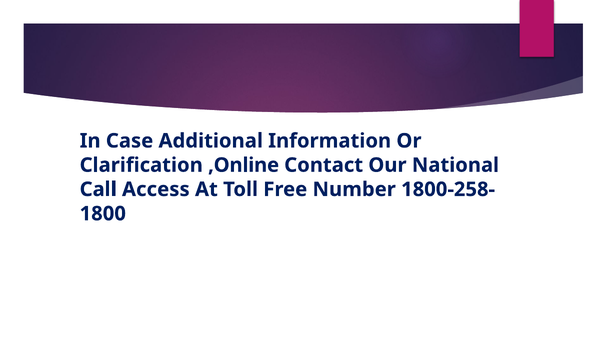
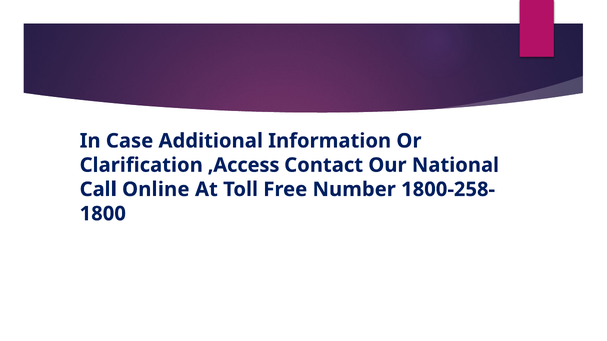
,Online: ,Online -> ,Access
Access: Access -> Online
